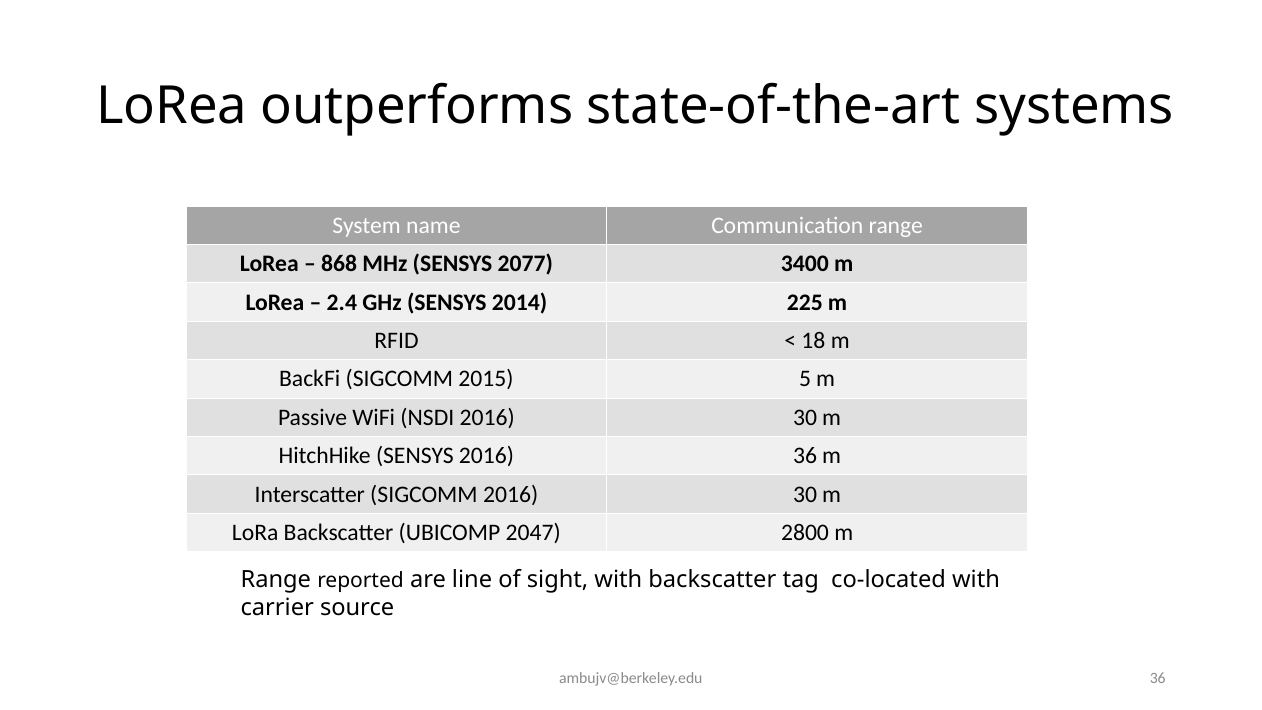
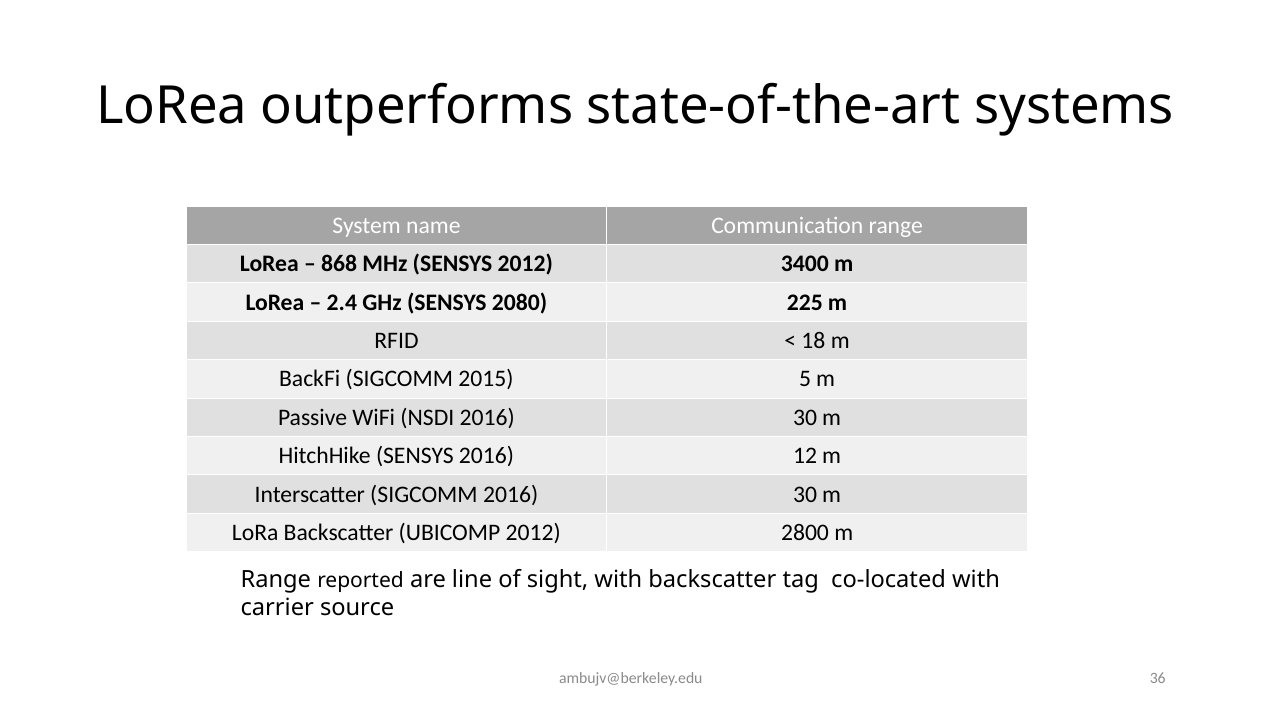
SENSYS 2077: 2077 -> 2012
2014: 2014 -> 2080
2016 36: 36 -> 12
UBICOMP 2047: 2047 -> 2012
